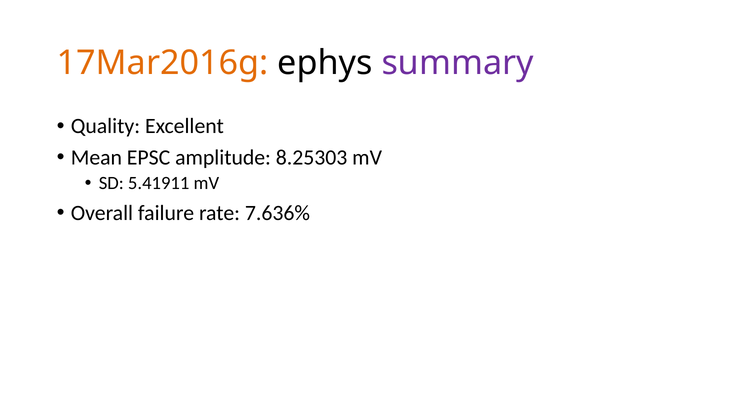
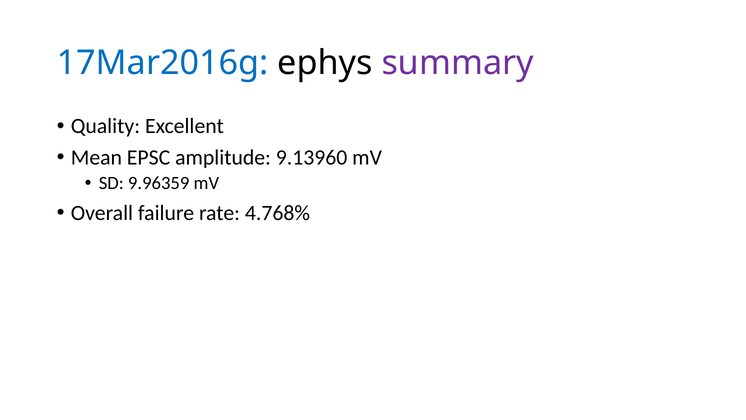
17Mar2016g colour: orange -> blue
8.25303: 8.25303 -> 9.13960
5.41911: 5.41911 -> 9.96359
7.636%: 7.636% -> 4.768%
